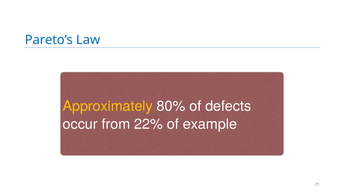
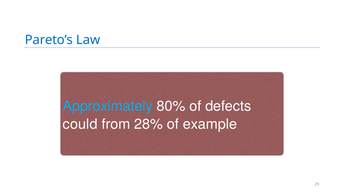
Approximately colour: yellow -> light blue
occur: occur -> could
22%: 22% -> 28%
